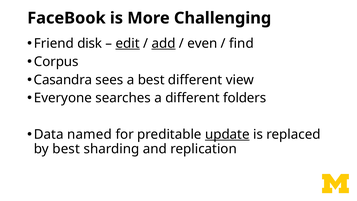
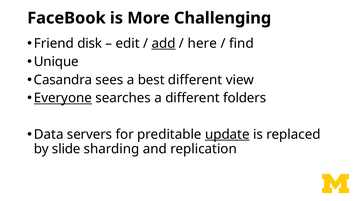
edit underline: present -> none
even: even -> here
Corpus: Corpus -> Unique
Everyone underline: none -> present
named: named -> servers
by best: best -> slide
